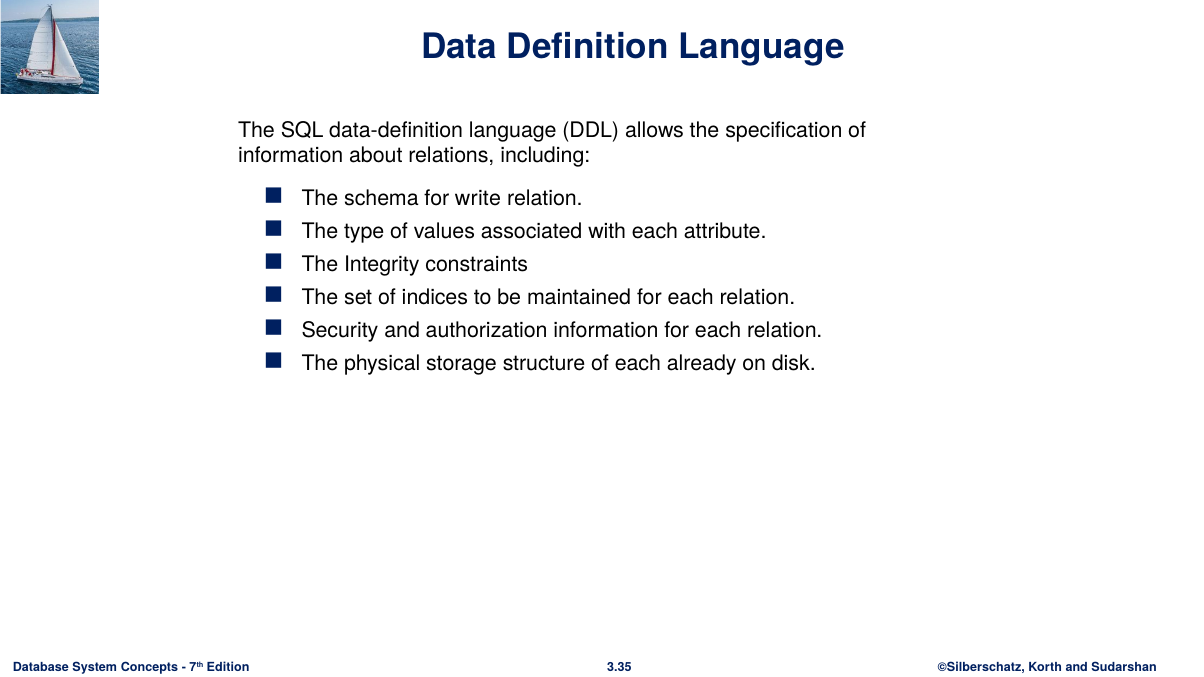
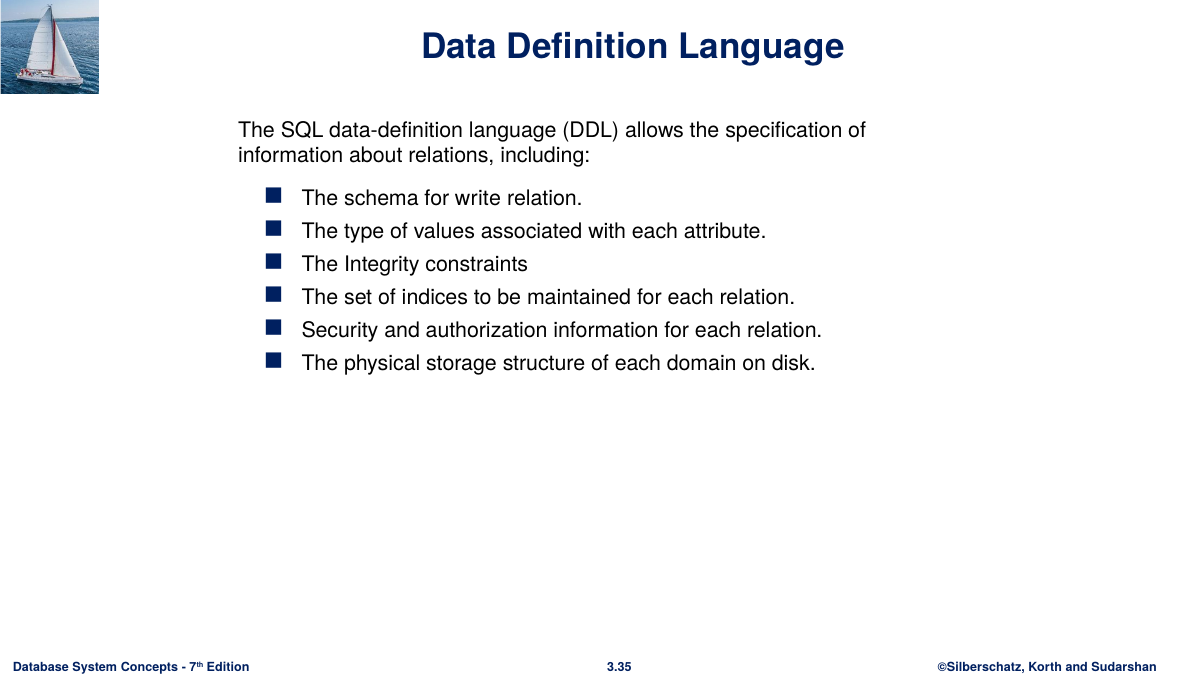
already: already -> domain
